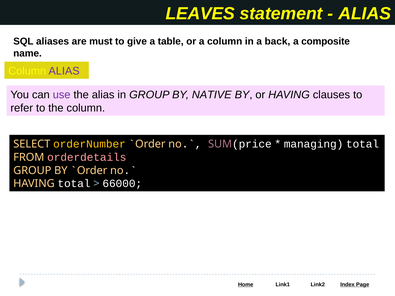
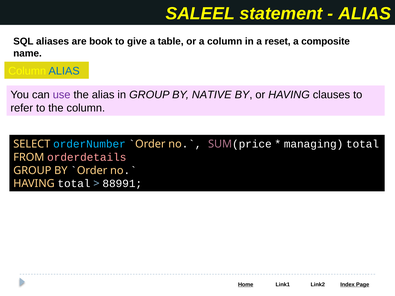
LEAVES: LEAVES -> SALEEL
must: must -> book
back: back -> reset
ALIAS at (64, 71) colour: purple -> blue
orderNumber colour: yellow -> light blue
66000: 66000 -> 88991
